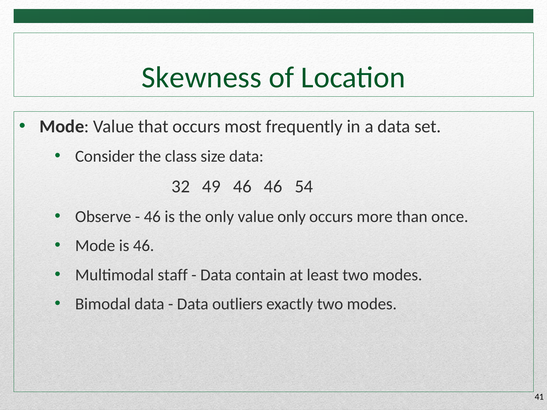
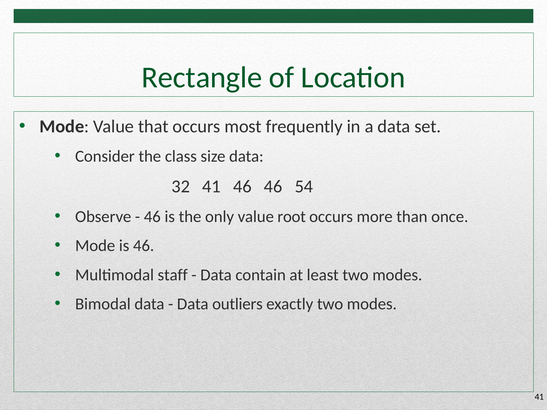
Skewness: Skewness -> Rectangle
32 49: 49 -> 41
value only: only -> root
